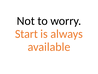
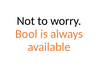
Start: Start -> Bool
